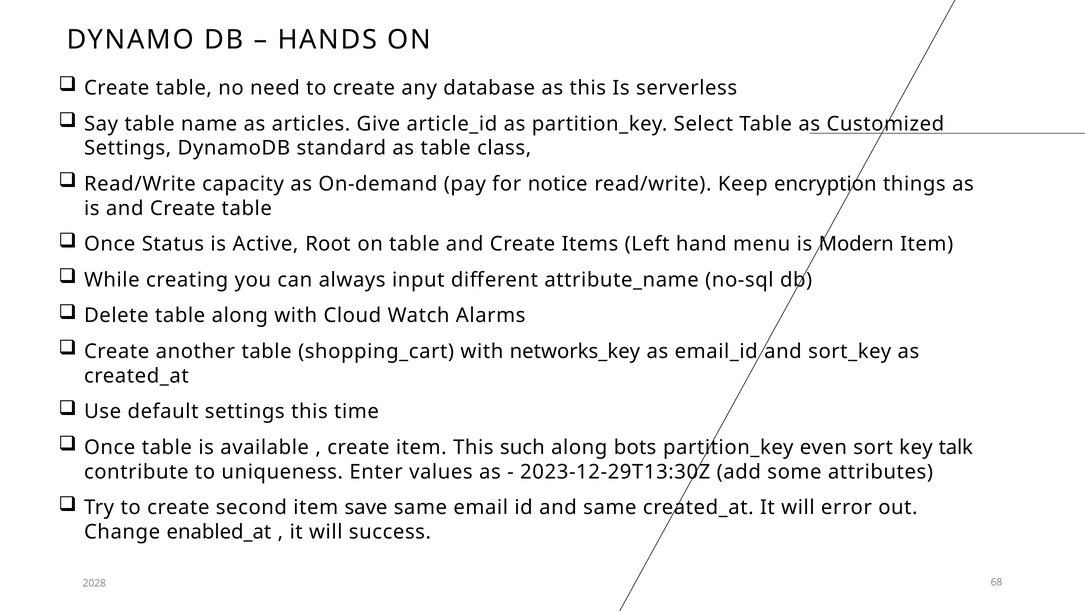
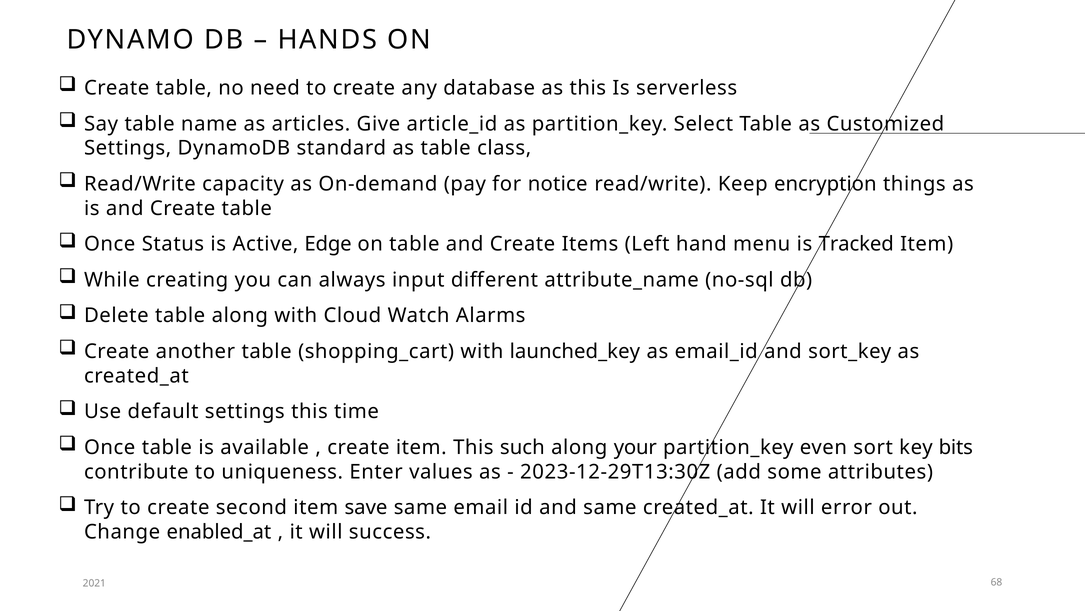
Root: Root -> Edge
Modern: Modern -> Tracked
networks_key: networks_key -> launched_key
bots: bots -> your
talk: talk -> bits
2028: 2028 -> 2021
